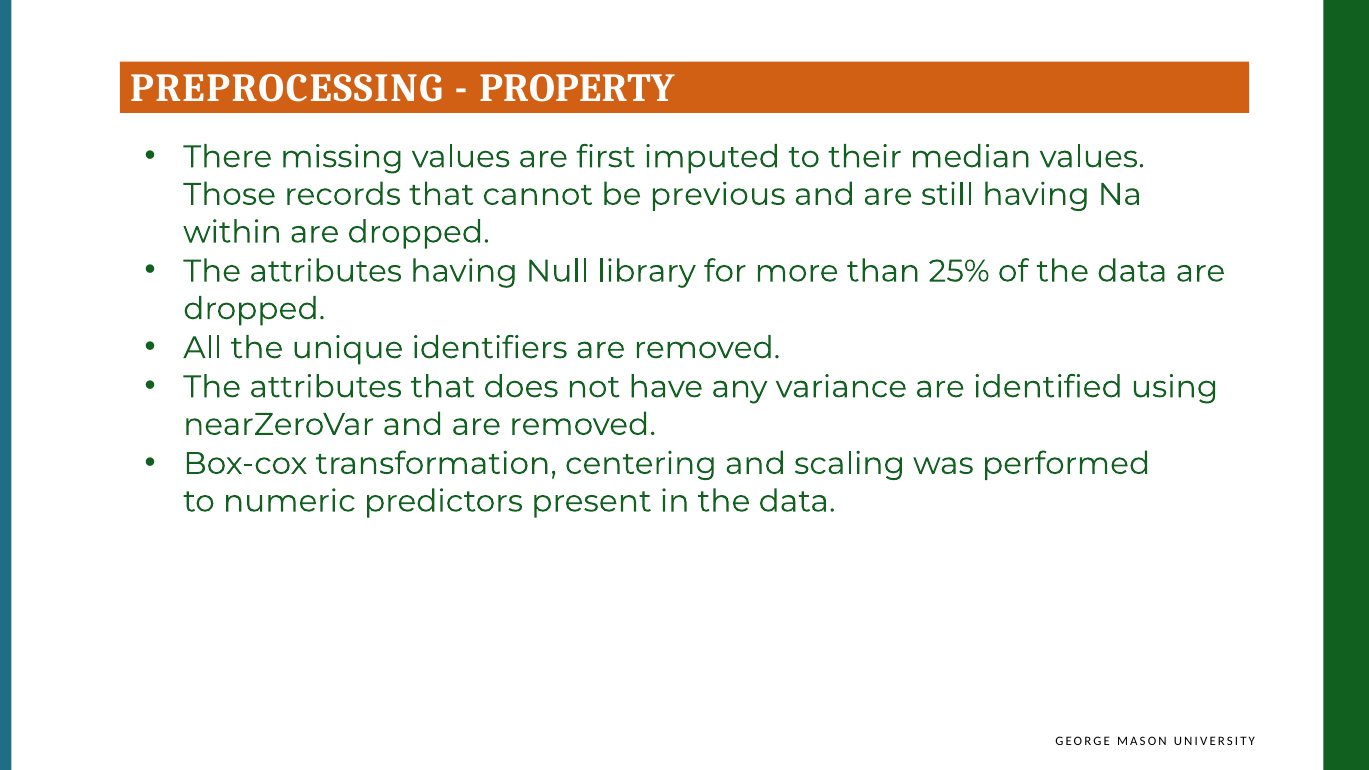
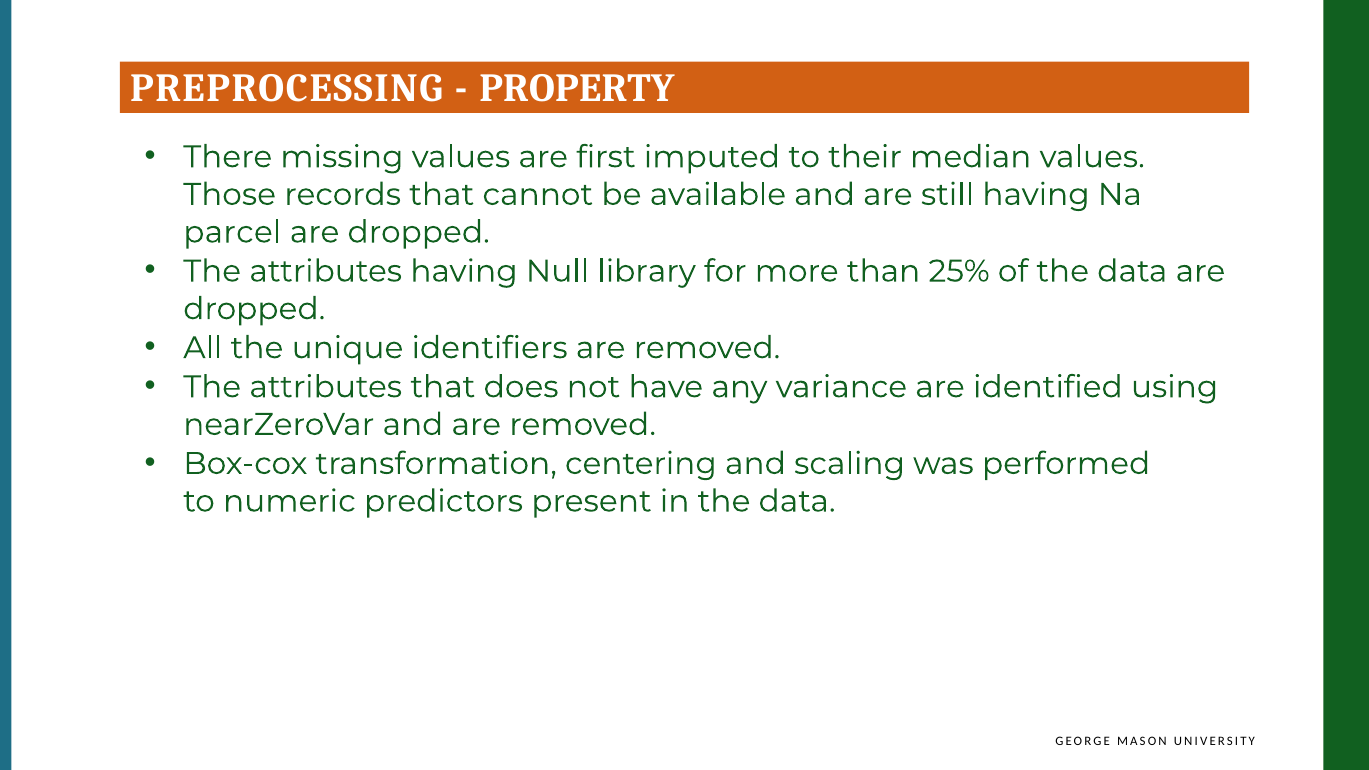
previous: previous -> available
within: within -> parcel
